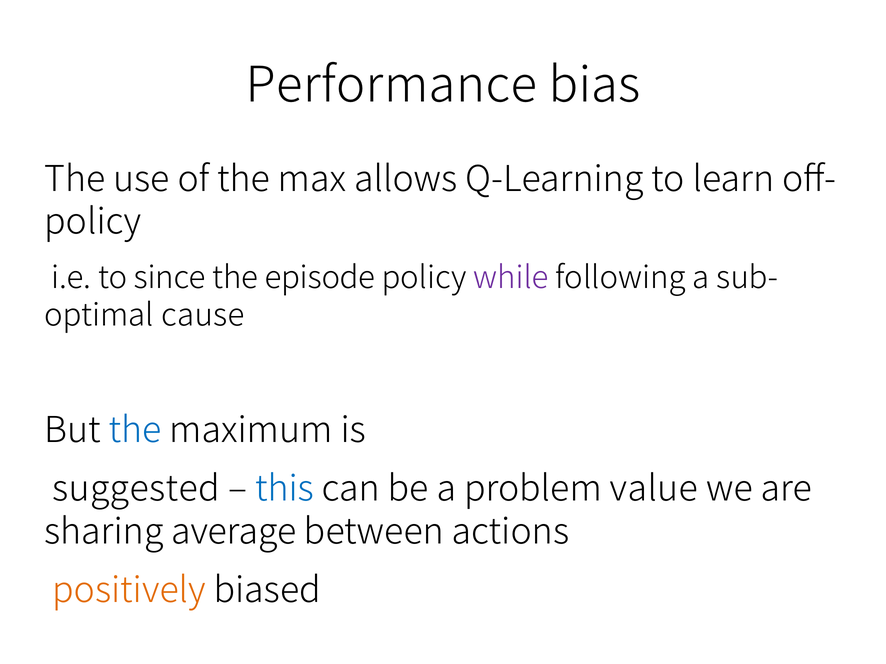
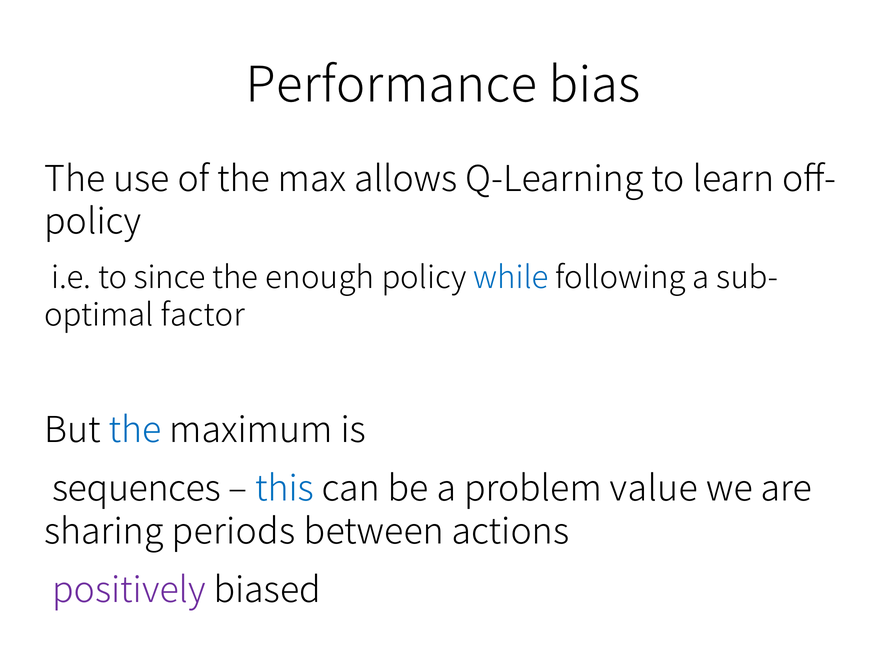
episode: episode -> enough
while colour: purple -> blue
cause: cause -> factor
suggested: suggested -> sequences
average: average -> periods
positively colour: orange -> purple
